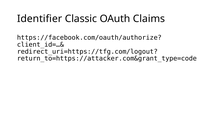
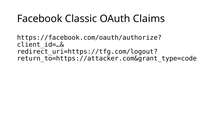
Identifier: Identifier -> Facebook
